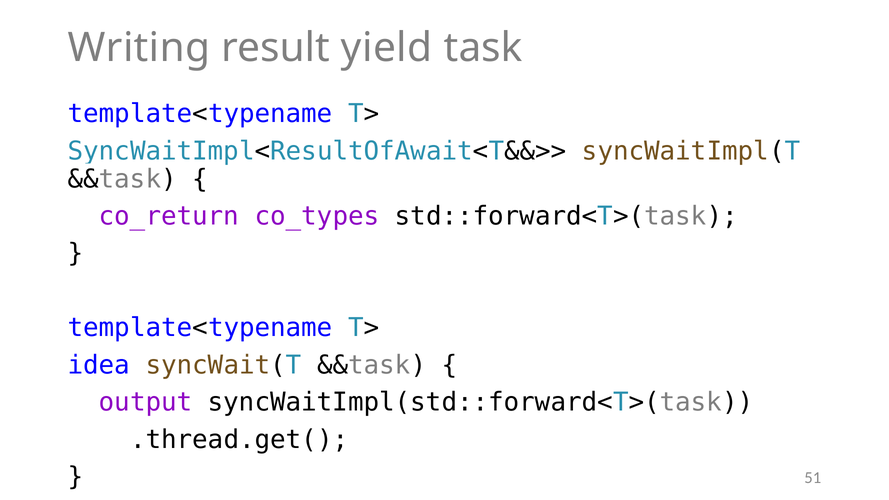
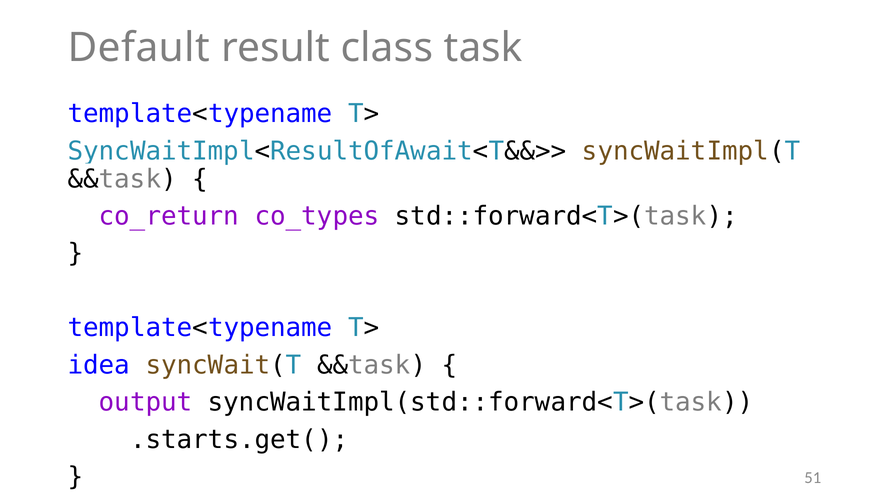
Writing: Writing -> Default
yield: yield -> class
.thread.get(: .thread.get( -> .starts.get(
